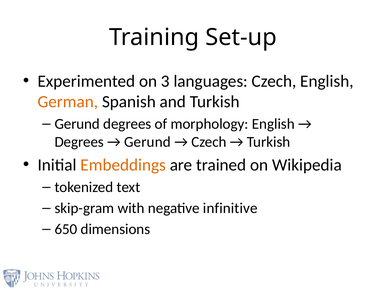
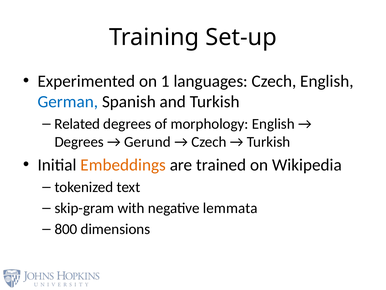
3: 3 -> 1
German colour: orange -> blue
Gerund at (77, 124): Gerund -> Related
infinitive: infinitive -> lemmata
650: 650 -> 800
